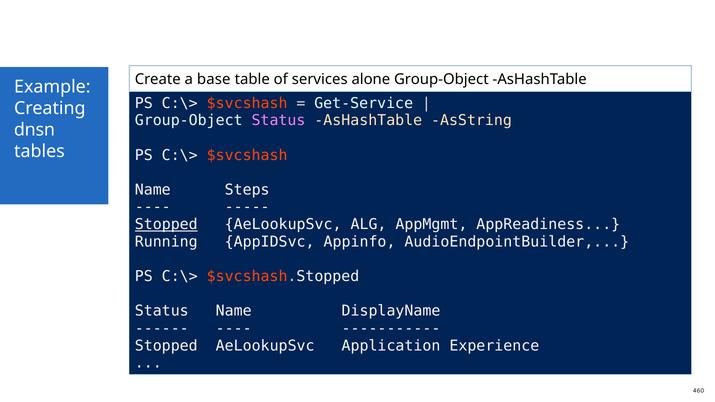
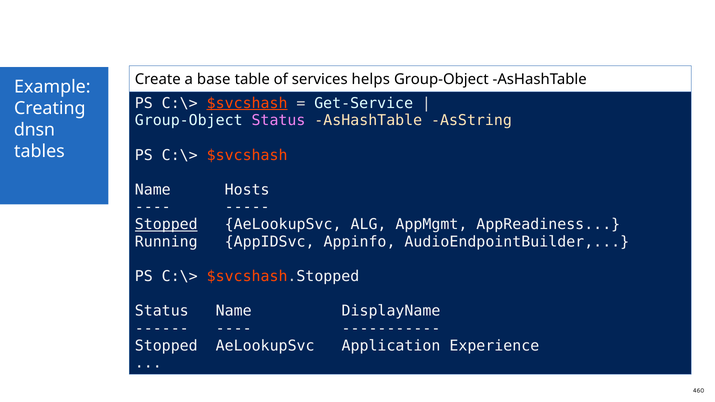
alone: alone -> helps
$svcshash at (247, 103) underline: none -> present
Steps: Steps -> Hosts
